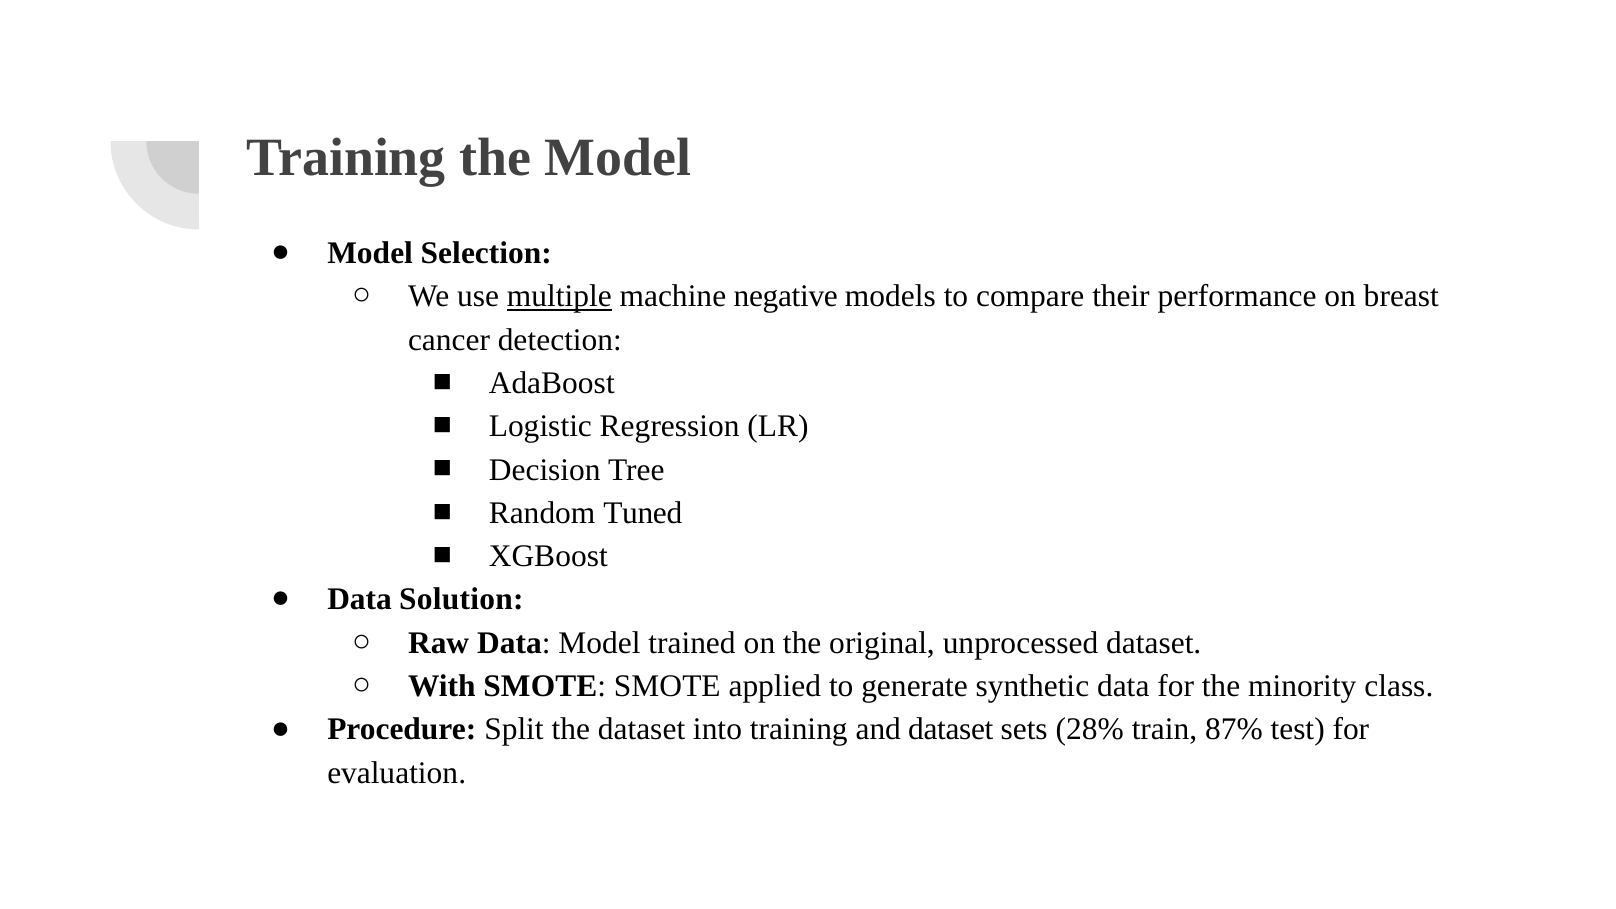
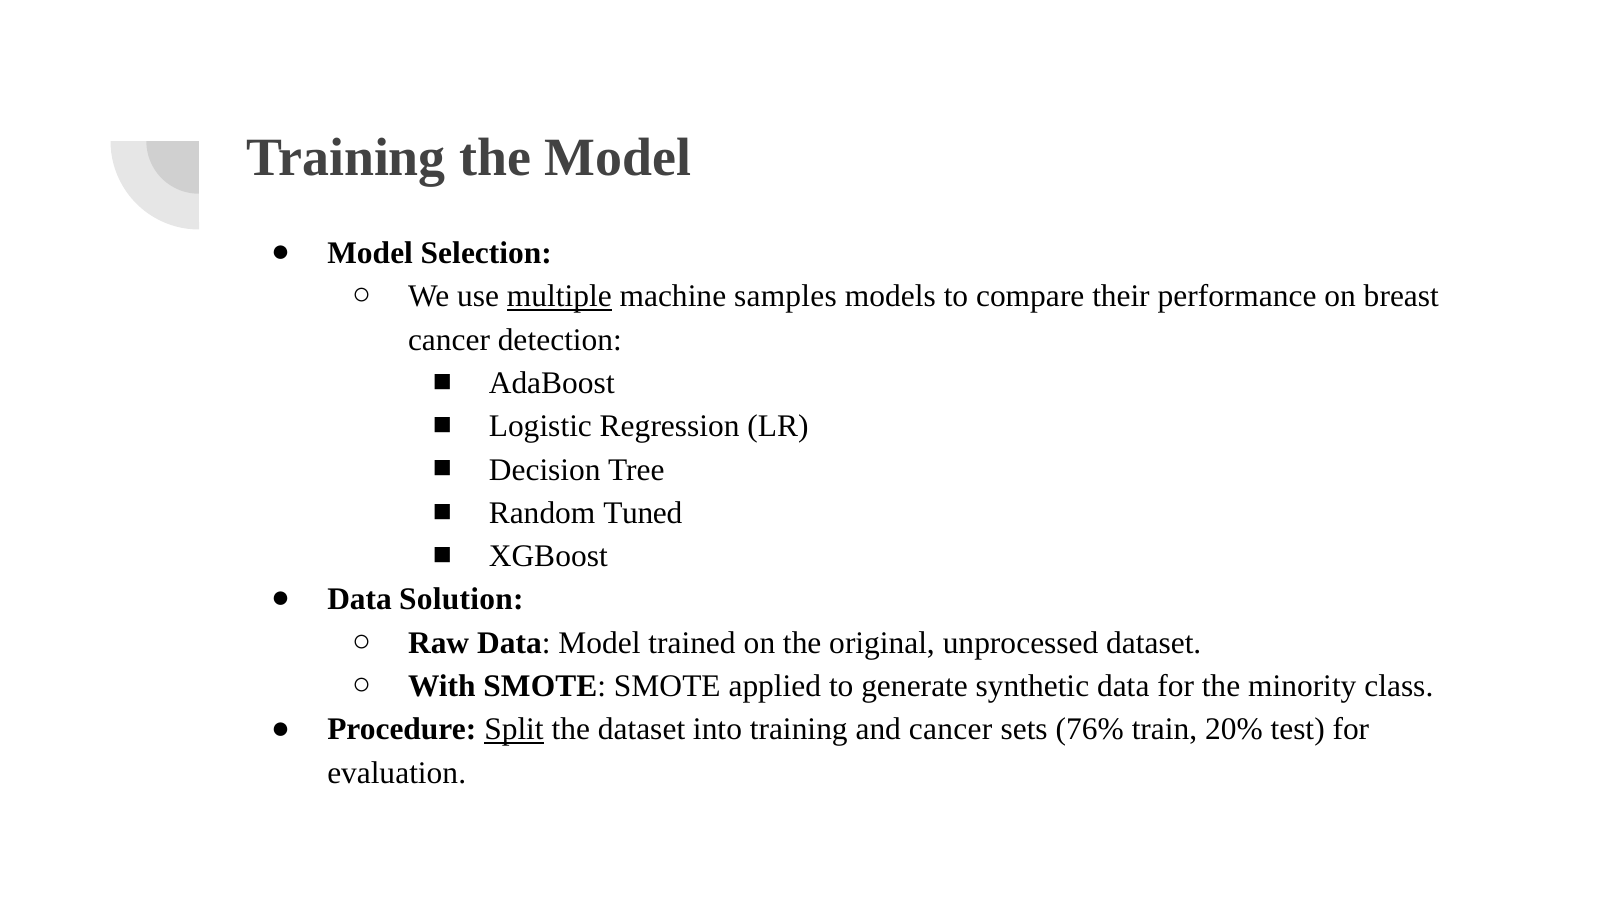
negative: negative -> samples
Split underline: none -> present
and dataset: dataset -> cancer
28%: 28% -> 76%
87%: 87% -> 20%
